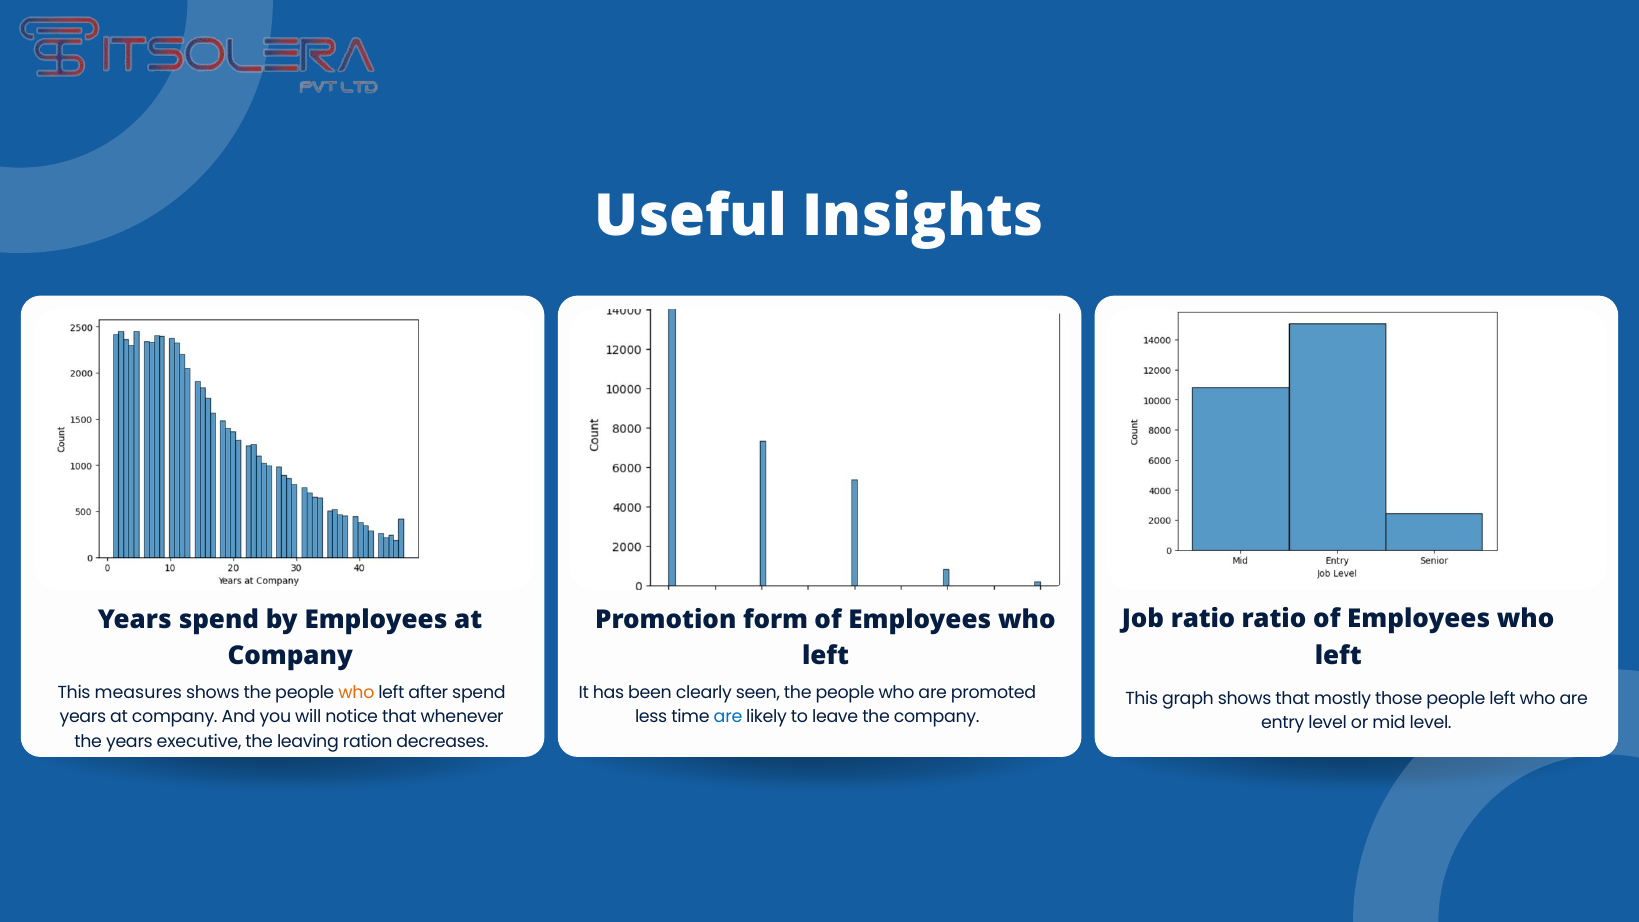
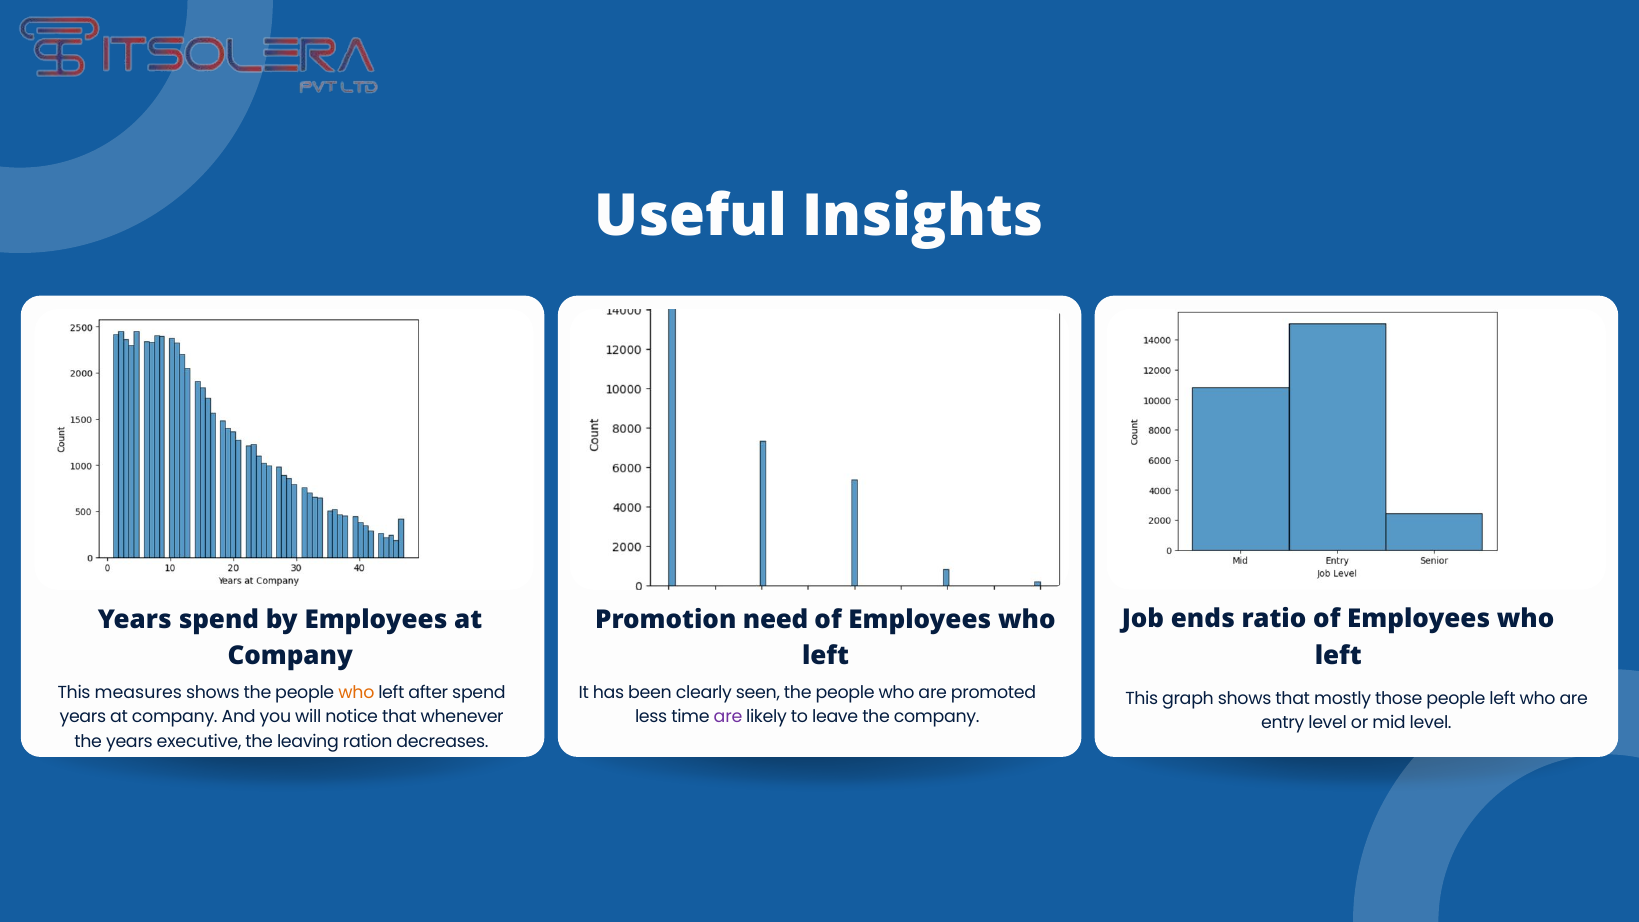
Job ratio: ratio -> ends
form: form -> need
are at (728, 717) colour: blue -> purple
